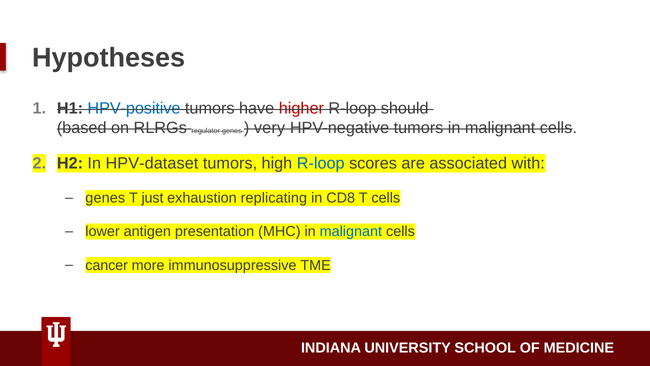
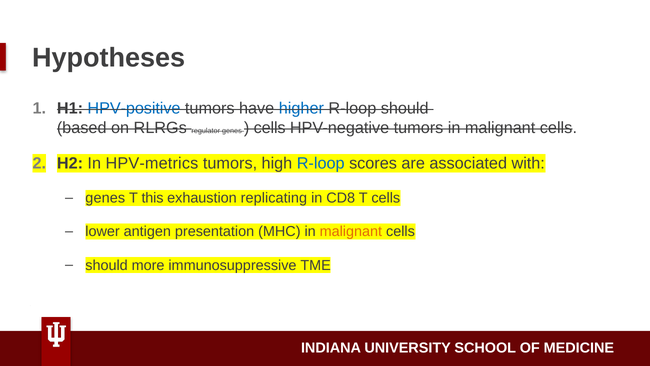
higher colour: red -> blue
very at (270, 128): very -> cells
HPV-dataset: HPV-dataset -> HPV-metrics
just: just -> this
malignant at (351, 231) colour: blue -> orange
cancer at (107, 265): cancer -> should
